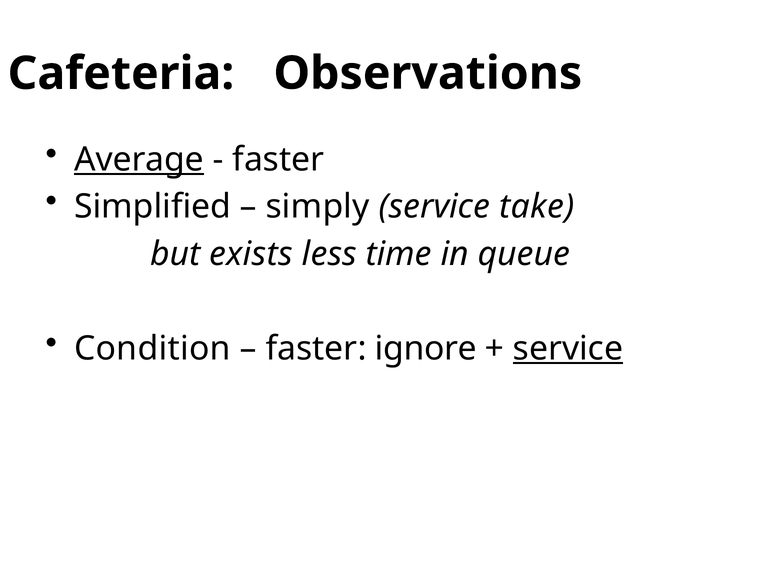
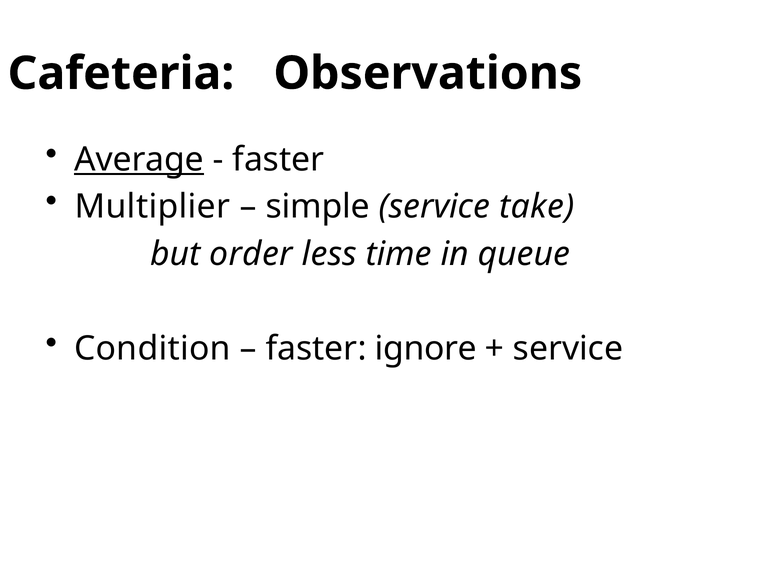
Simplified: Simplified -> Multiplier
simply: simply -> simple
exists: exists -> order
service at (568, 349) underline: present -> none
